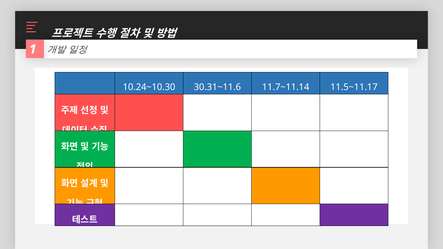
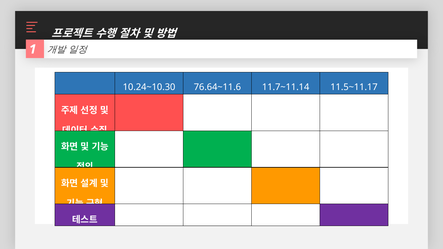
30.31~11.6: 30.31~11.6 -> 76.64~11.6
